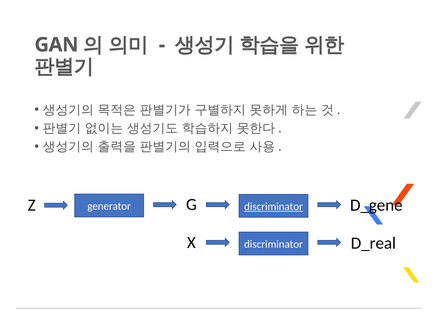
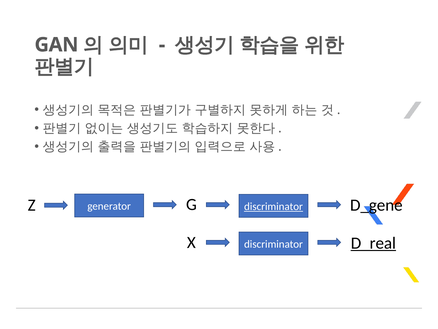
D_real underline: none -> present
